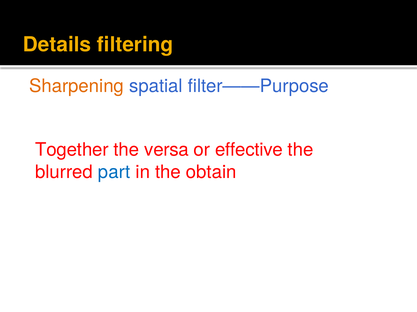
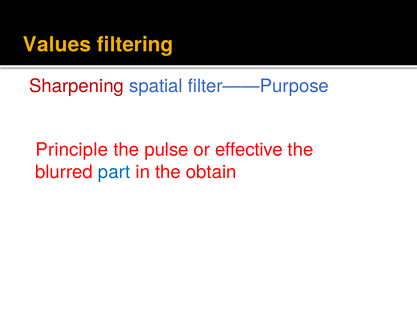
Details: Details -> Values
Sharpening colour: orange -> red
Together: Together -> Principle
versa: versa -> pulse
